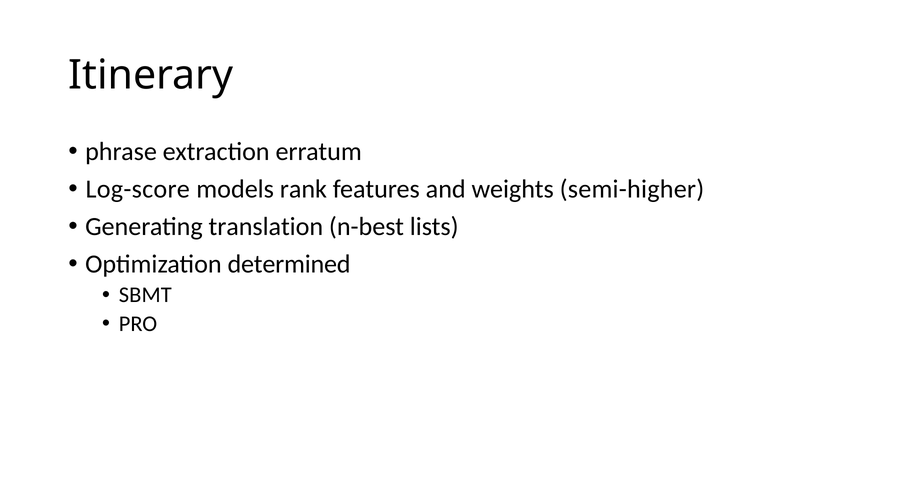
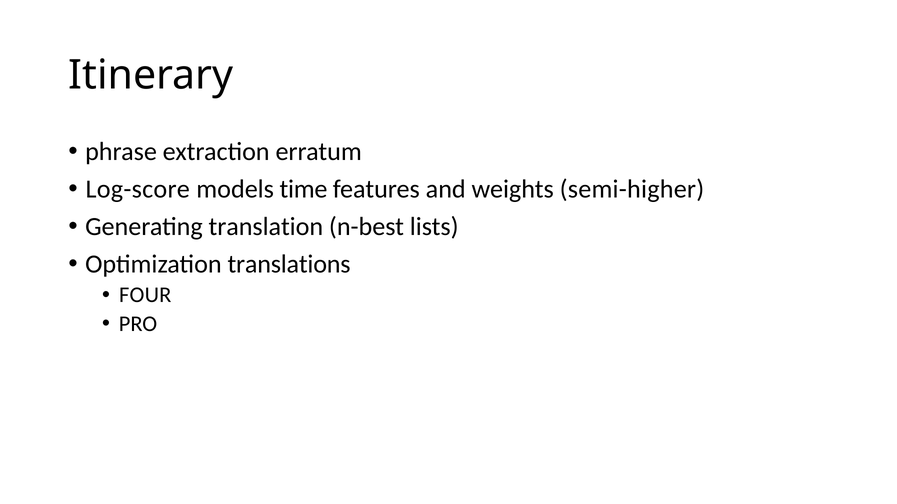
rank: rank -> time
determined: determined -> translations
SBMT: SBMT -> FOUR
